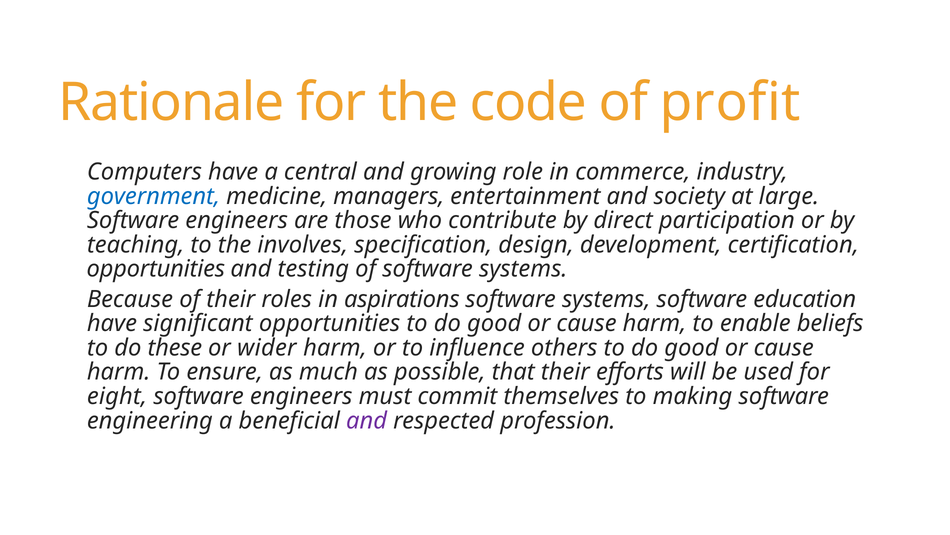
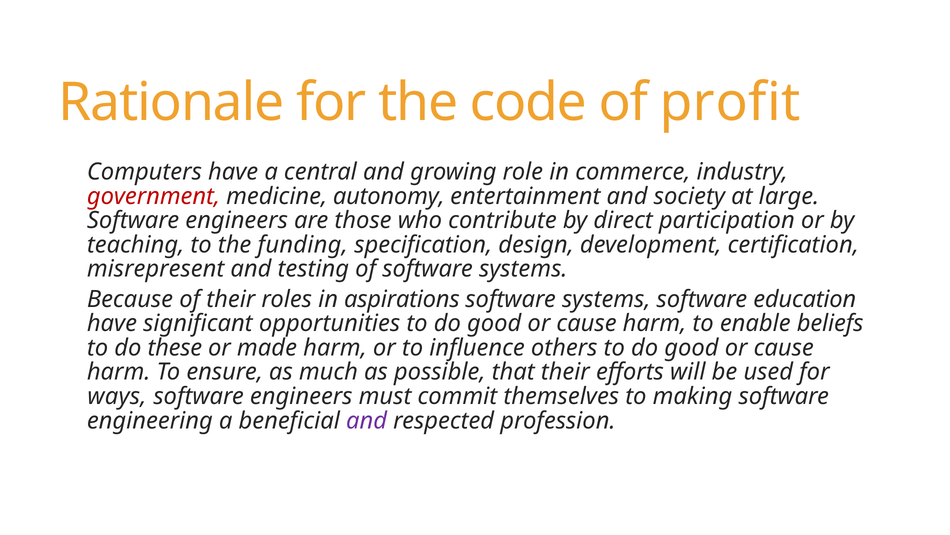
government colour: blue -> red
managers: managers -> autonomy
involves: involves -> funding
opportunities at (156, 269): opportunities -> misrepresent
wider: wider -> made
eight: eight -> ways
